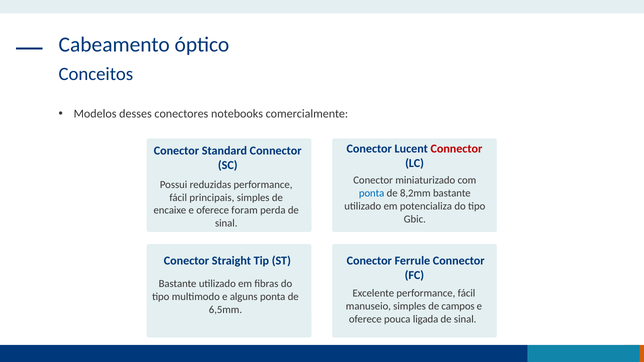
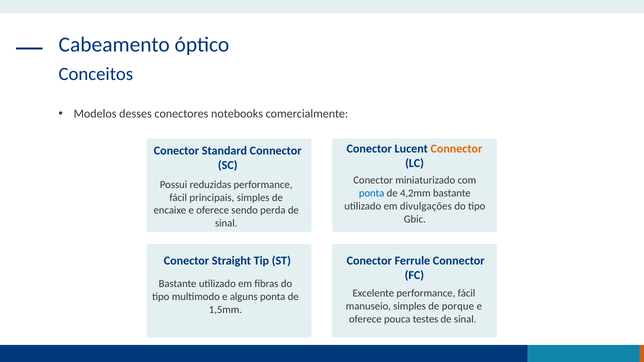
Connector at (456, 149) colour: red -> orange
8,2mm: 8,2mm -> 4,2mm
potencializa: potencializa -> divulgações
foram: foram -> sendo
campos: campos -> porque
6,5mm: 6,5mm -> 1,5mm
ligada: ligada -> testes
